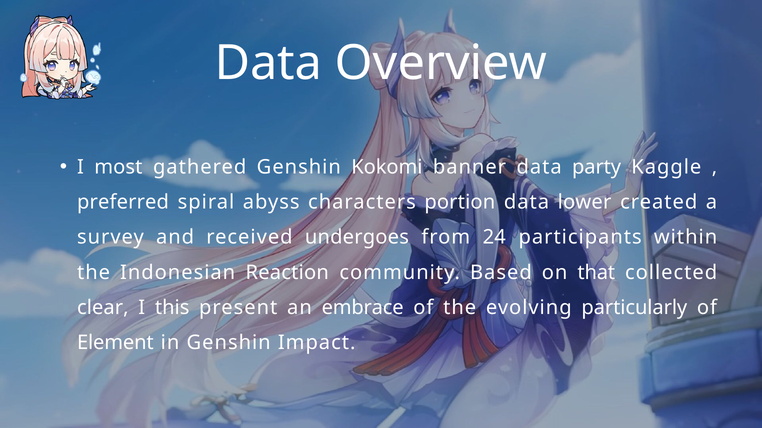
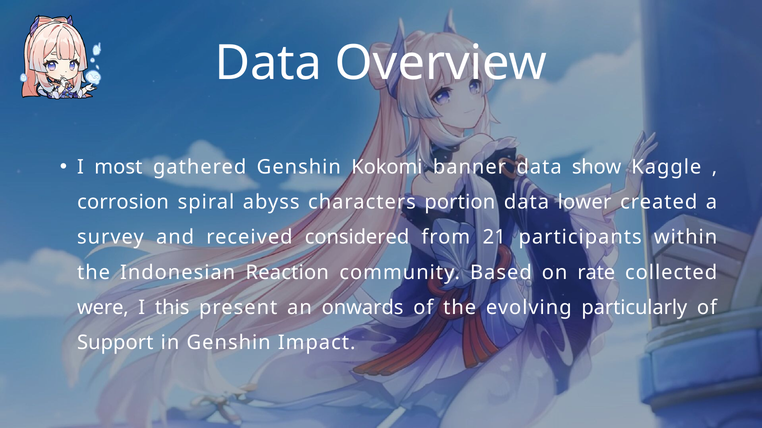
party: party -> show
preferred: preferred -> corrosion
undergoes: undergoes -> considered
24: 24 -> 21
that: that -> rate
clear: clear -> were
embrace: embrace -> onwards
Element: Element -> Support
